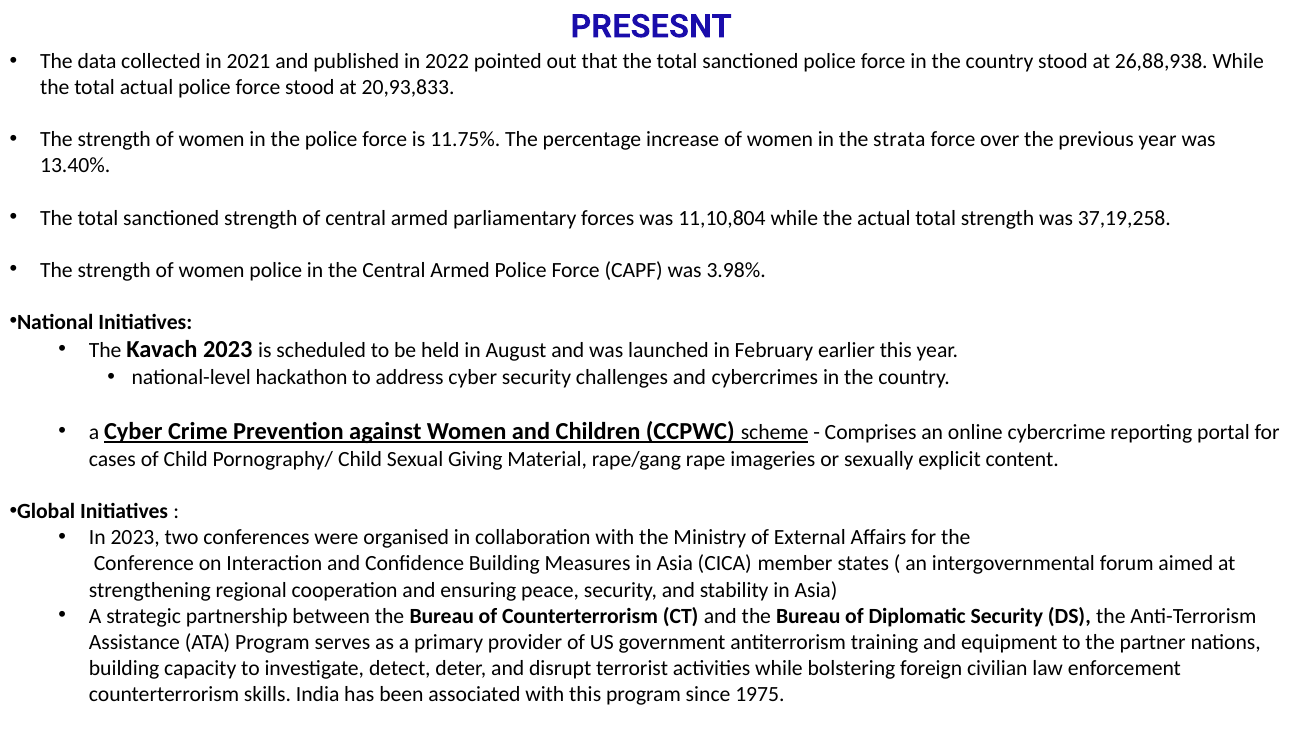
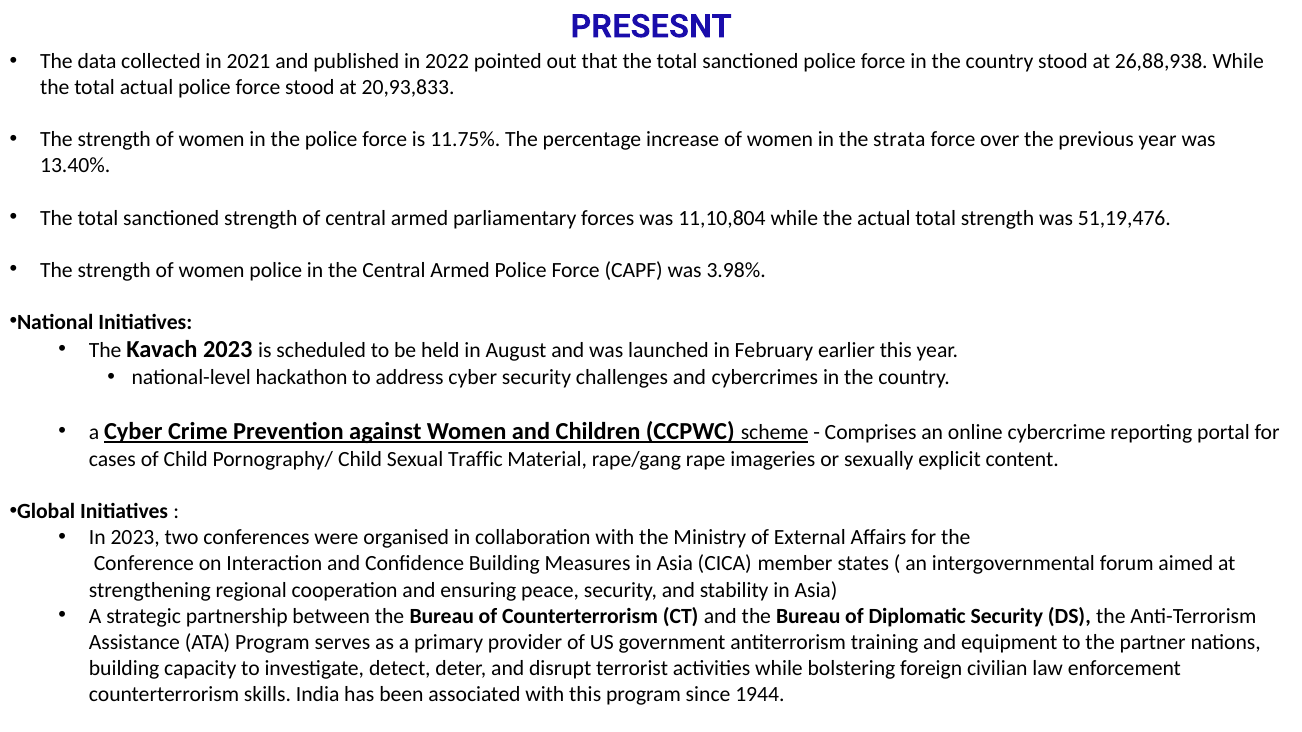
37,19,258: 37,19,258 -> 51,19,476
Giving: Giving -> Traffic
1975: 1975 -> 1944
